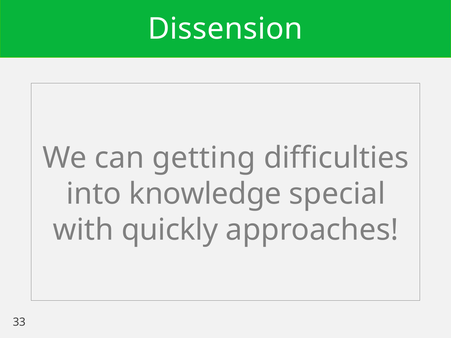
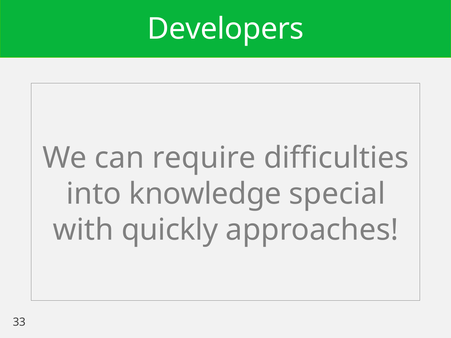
Dissension: Dissension -> Developers
getting: getting -> require
